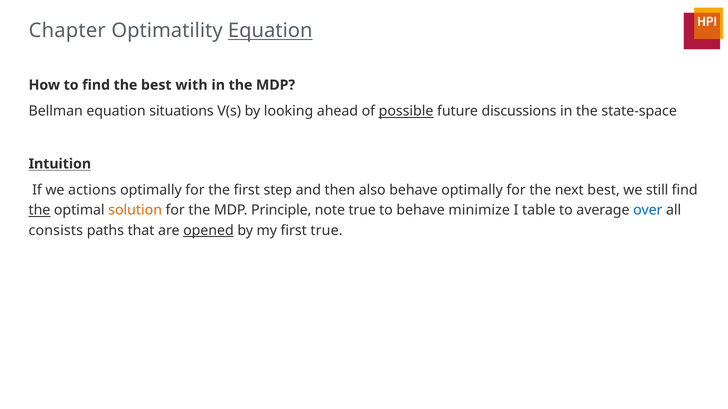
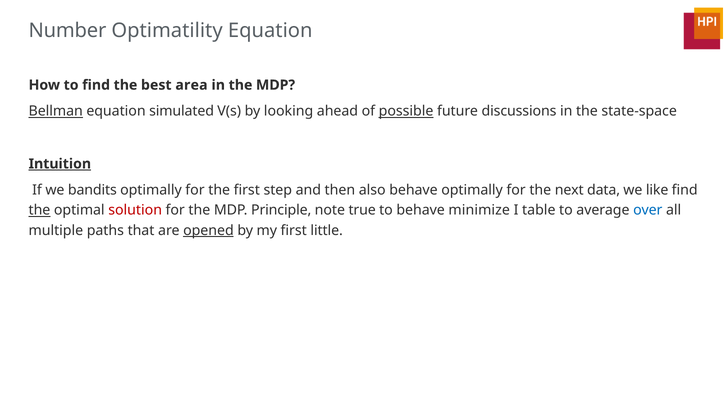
Chapter: Chapter -> Number
Equation at (270, 31) underline: present -> none
with: with -> area
Bellman underline: none -> present
situations: situations -> simulated
Intuition underline: none -> present
actions: actions -> bandits
next best: best -> data
still: still -> like
solution colour: orange -> red
consists: consists -> multiple
first true: true -> little
